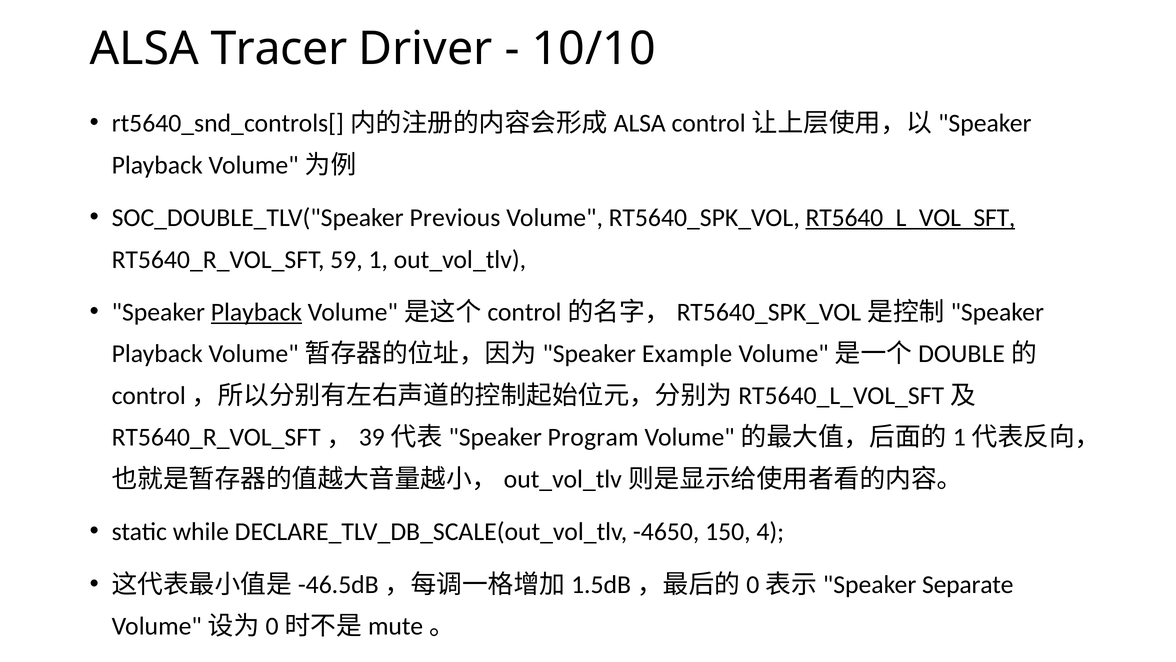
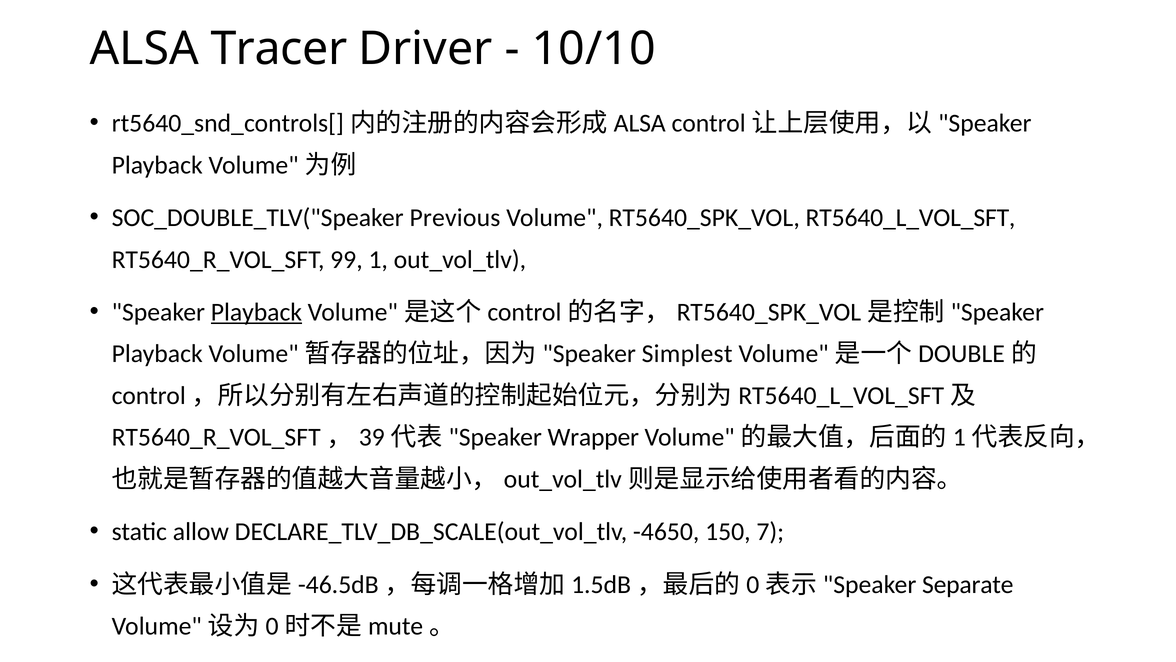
RT5640_L_VOL_SFT underline: present -> none
59: 59 -> 99
Example: Example -> Simplest
Program: Program -> Wrapper
while: while -> allow
4: 4 -> 7
